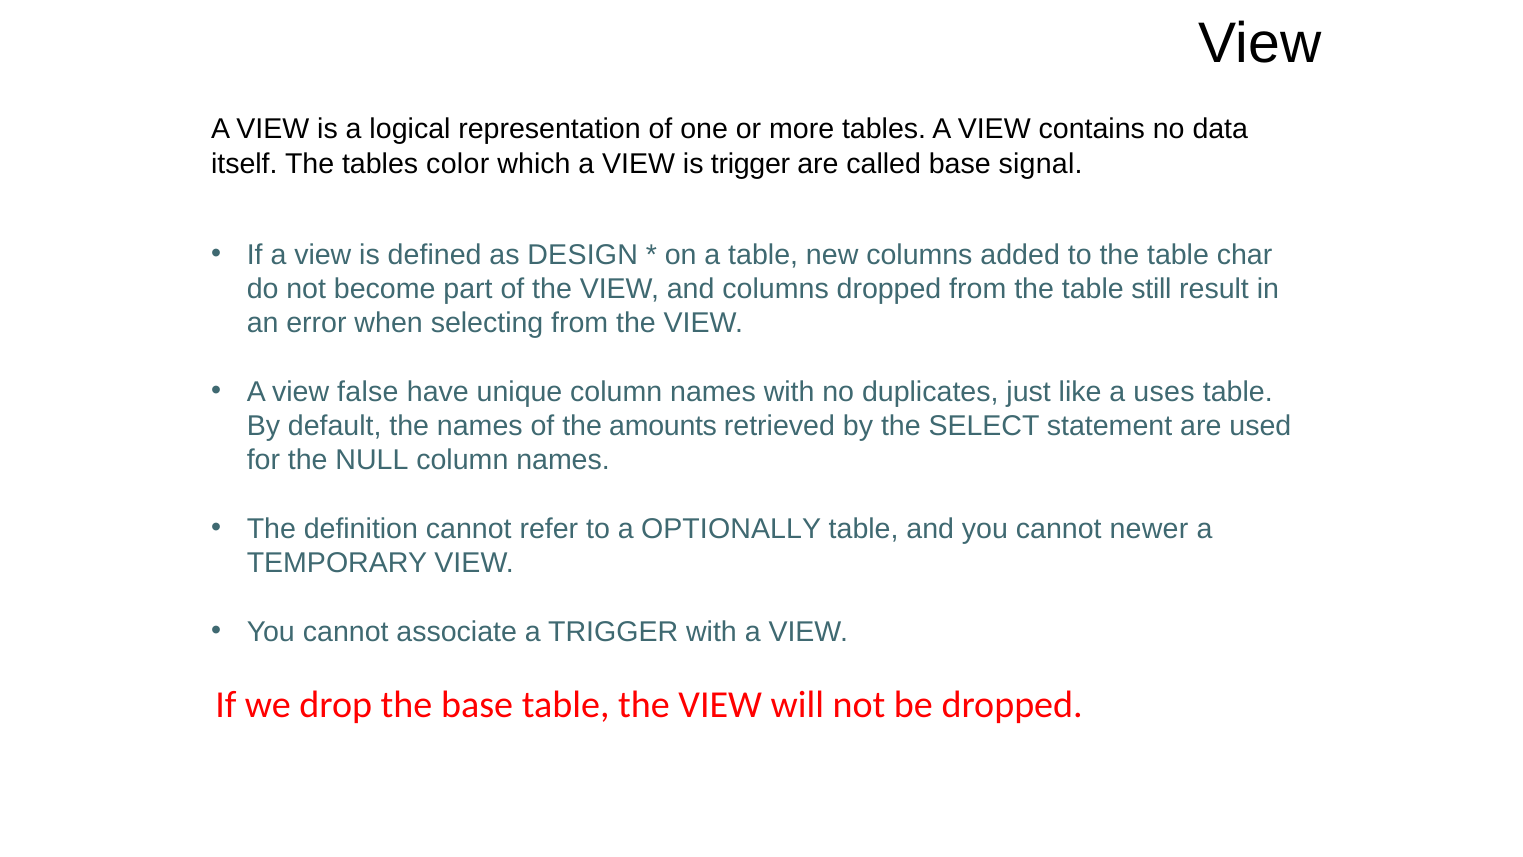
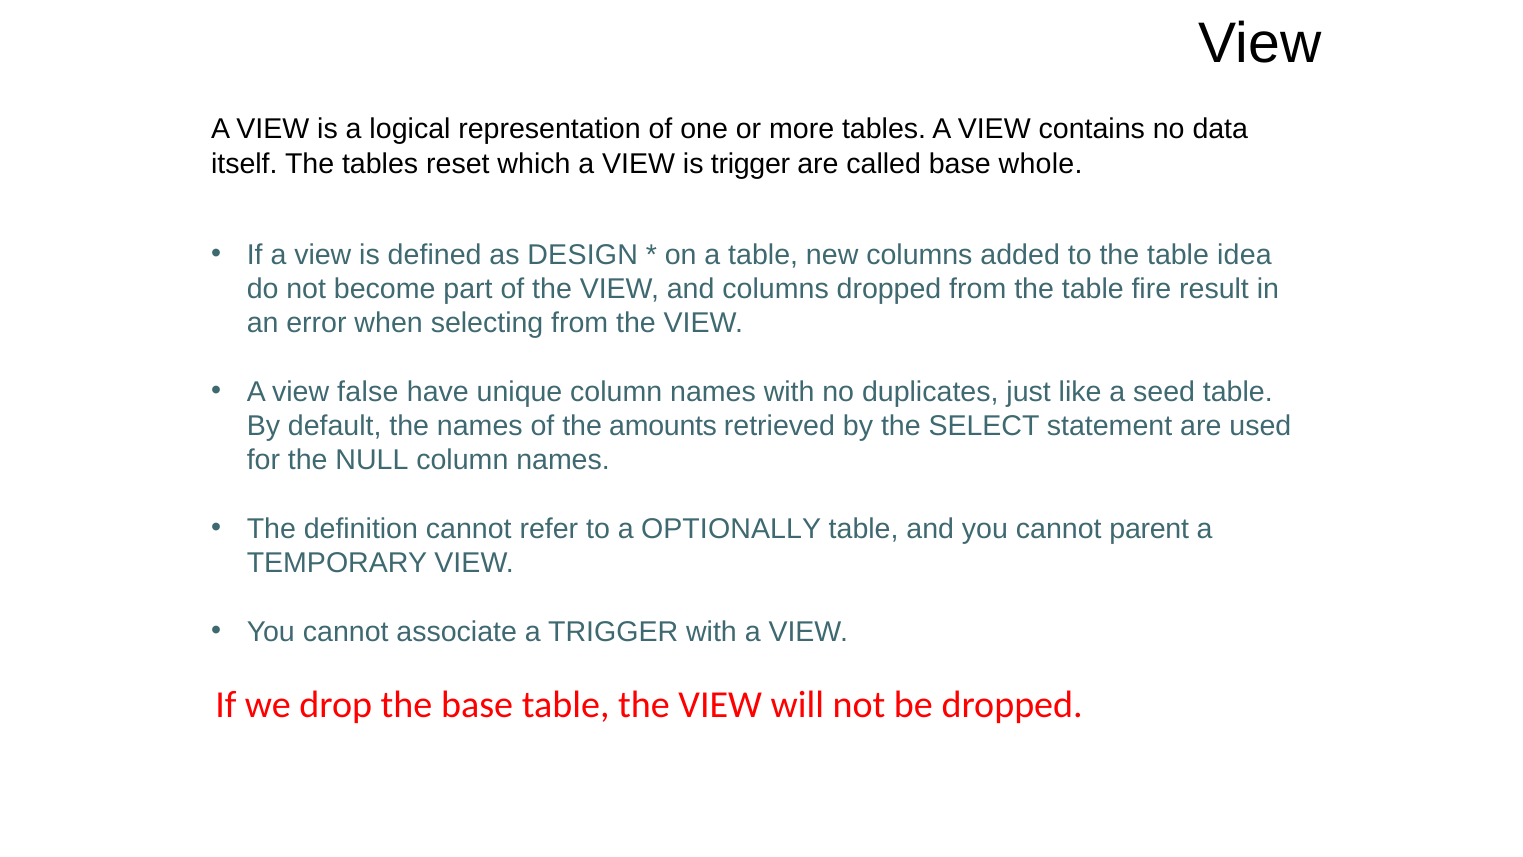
color: color -> reset
signal: signal -> whole
char: char -> idea
still: still -> fire
uses: uses -> seed
newer: newer -> parent
